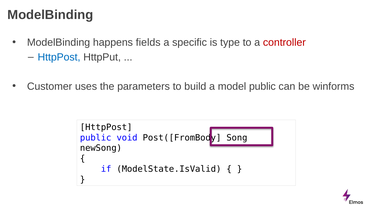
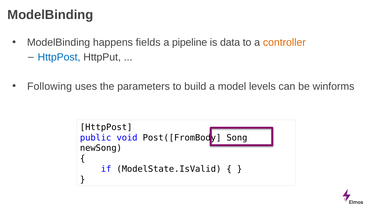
specific: specific -> pipeline
type: type -> data
controller colour: red -> orange
Customer: Customer -> Following
model public: public -> levels
